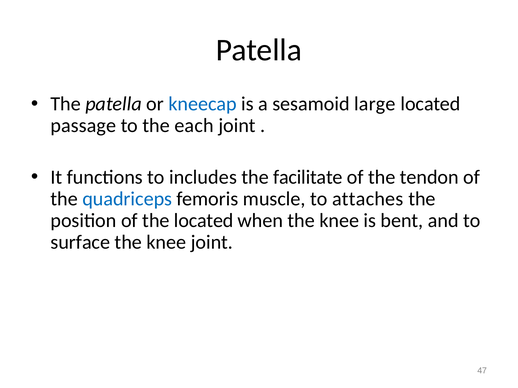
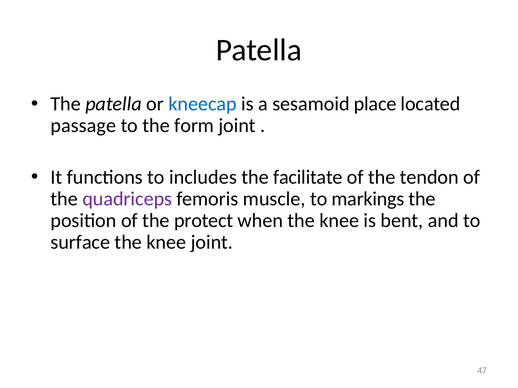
large: large -> place
each: each -> form
quadriceps colour: blue -> purple
attaches: attaches -> markings
the located: located -> protect
